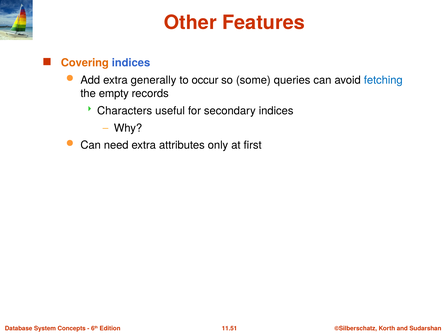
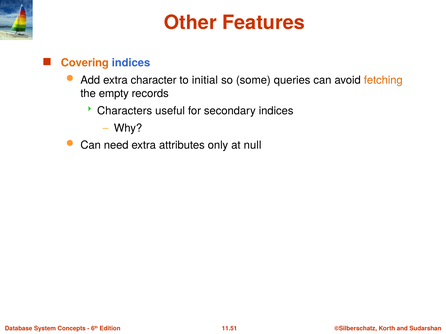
generally: generally -> character
occur: occur -> initial
fetching colour: blue -> orange
first: first -> null
